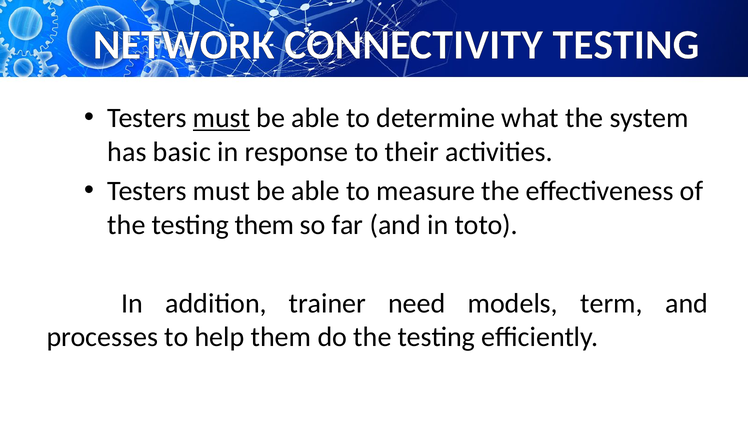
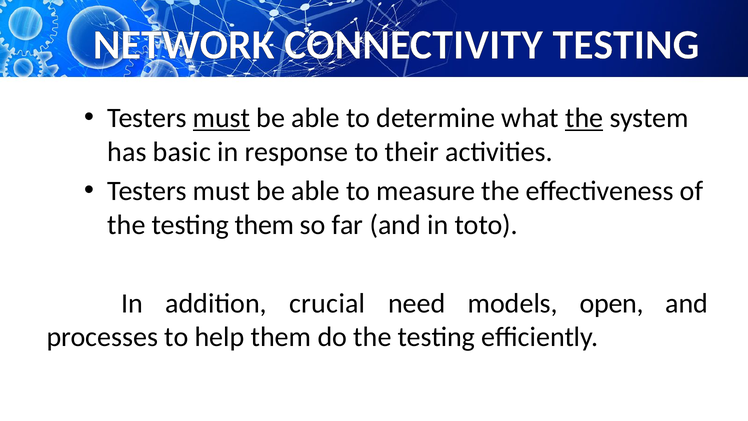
the at (584, 118) underline: none -> present
trainer: trainer -> crucial
term: term -> open
